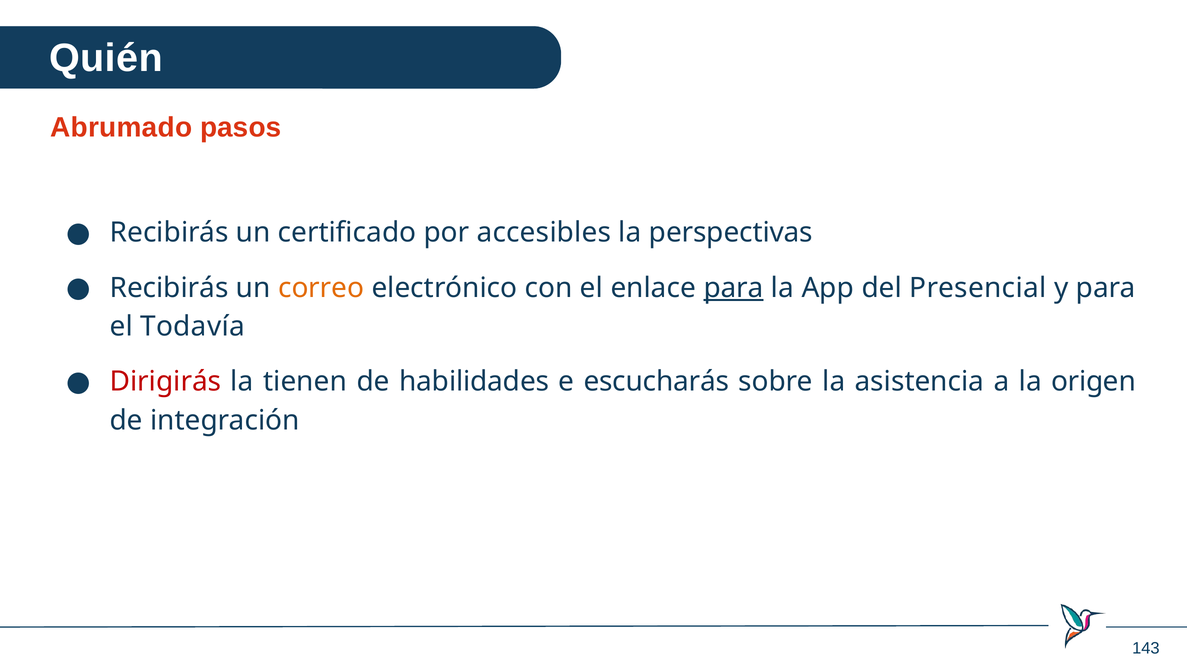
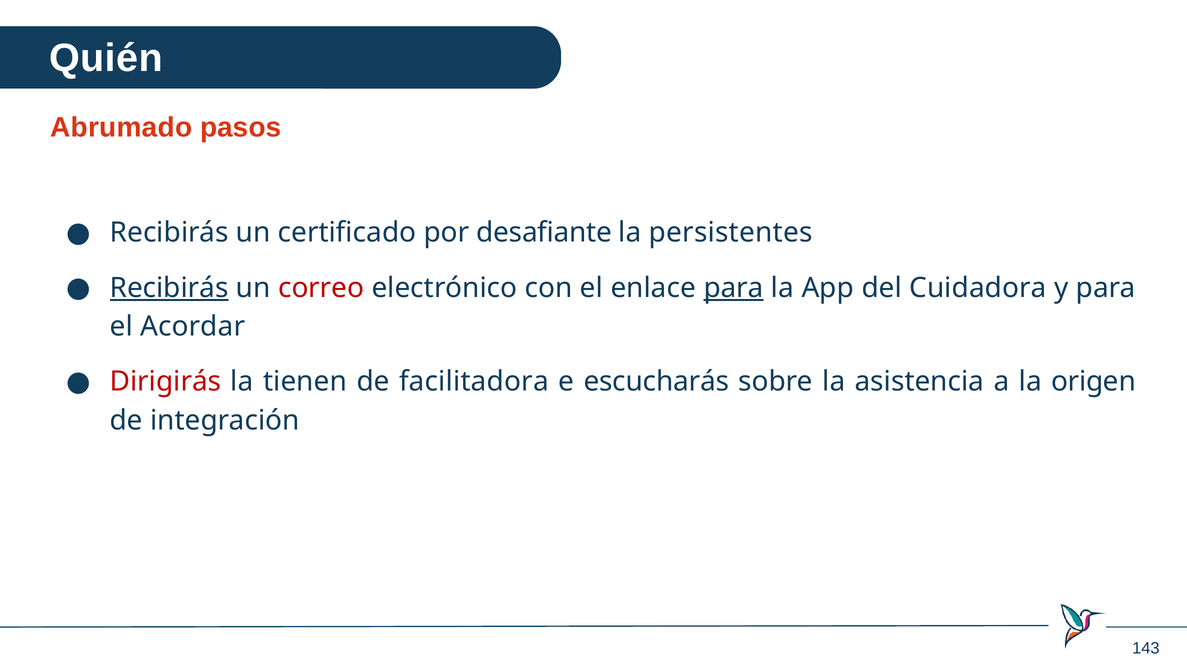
accesibles: accesibles -> desafiante
perspectivas: perspectivas -> persistentes
Recibirás at (169, 288) underline: none -> present
correo colour: orange -> red
Presencial: Presencial -> Cuidadora
Todavía: Todavía -> Acordar
habilidades: habilidades -> facilitadora
